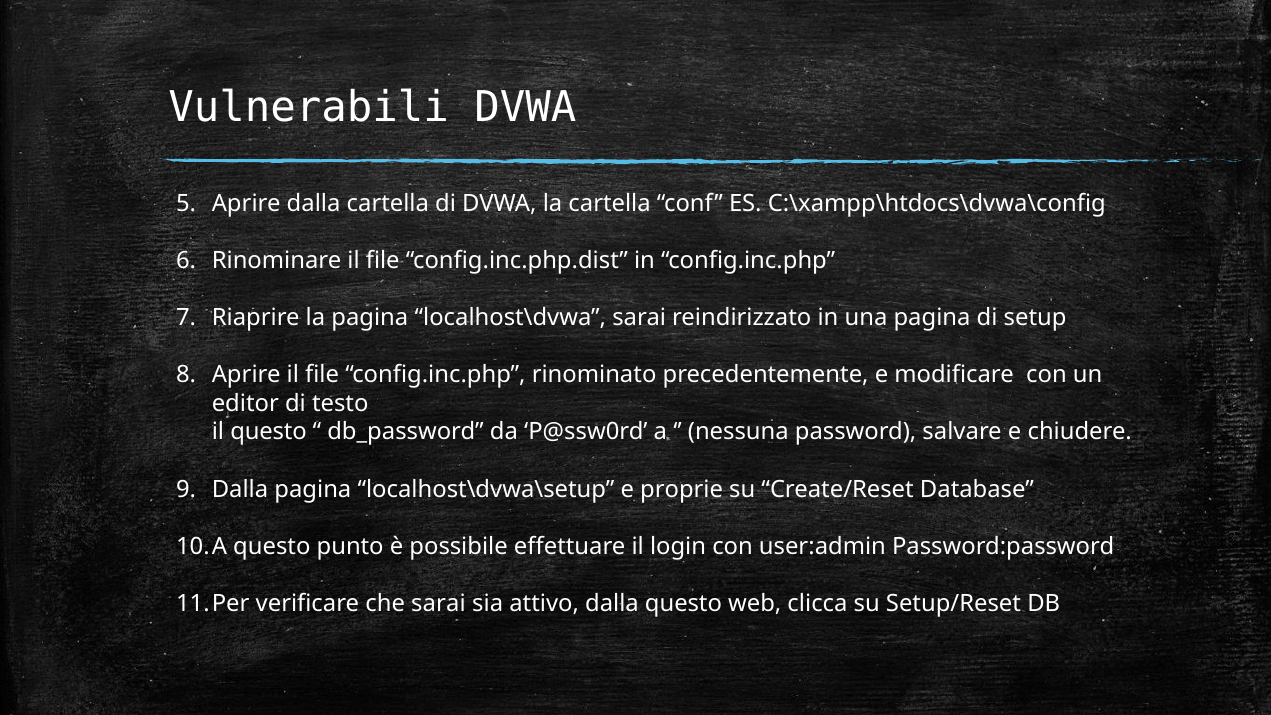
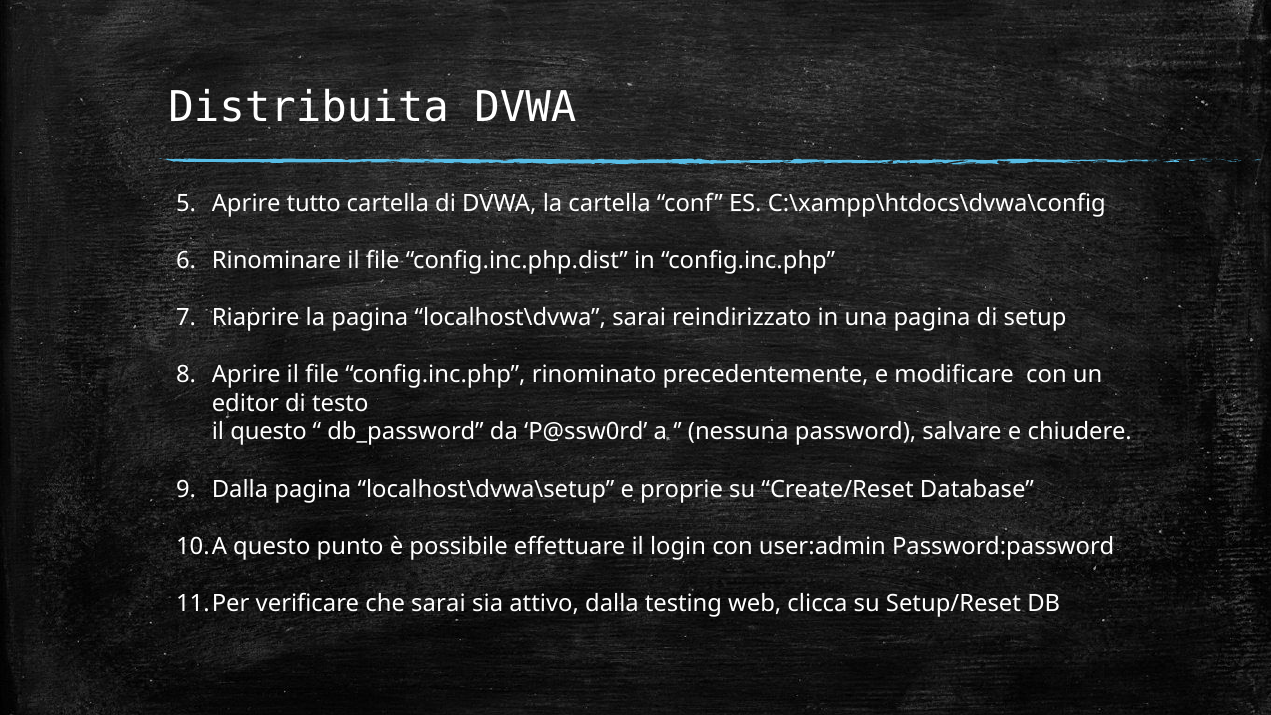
Vulnerabili: Vulnerabili -> Distribuita
Aprire dalla: dalla -> tutto
dalla questo: questo -> testing
